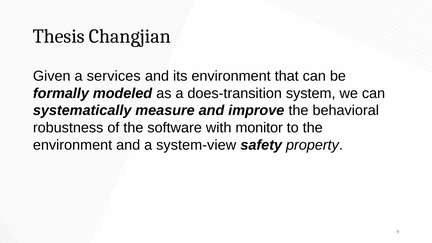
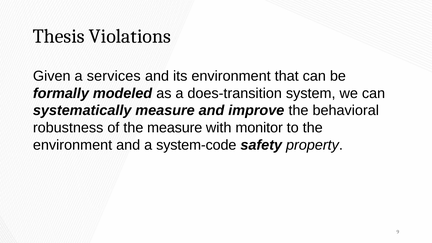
Changjian: Changjian -> Violations
the software: software -> measure
system-view: system-view -> system-code
